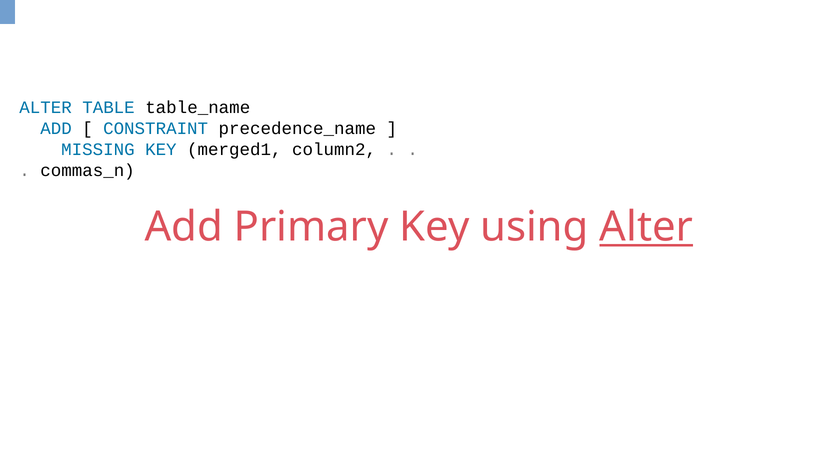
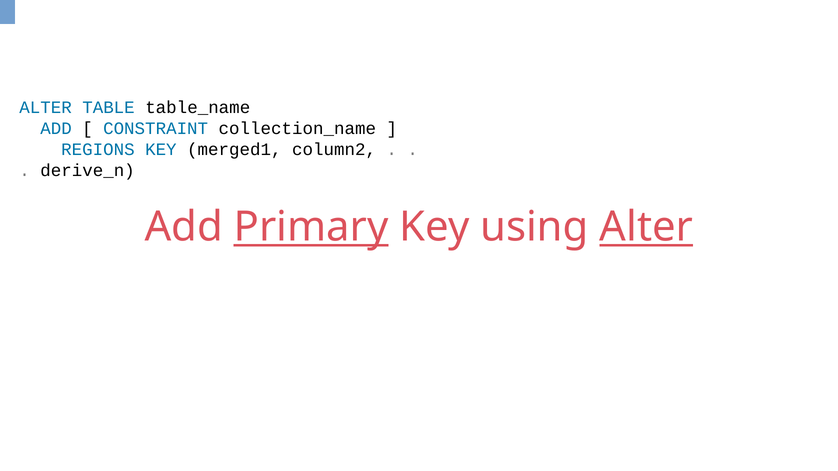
precedence_name: precedence_name -> collection_name
MISSING: MISSING -> REGIONS
commas_n: commas_n -> derive_n
Primary underline: none -> present
